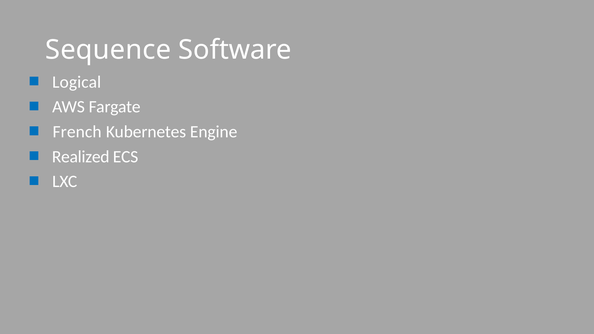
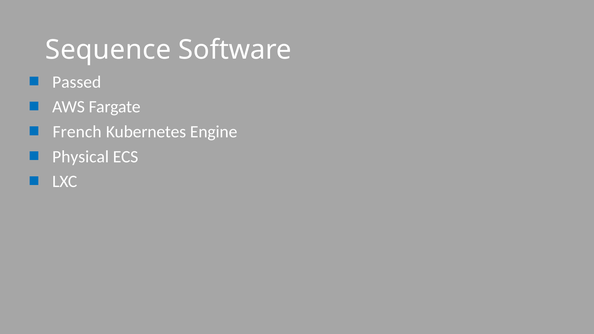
Logical: Logical -> Passed
Realized: Realized -> Physical
